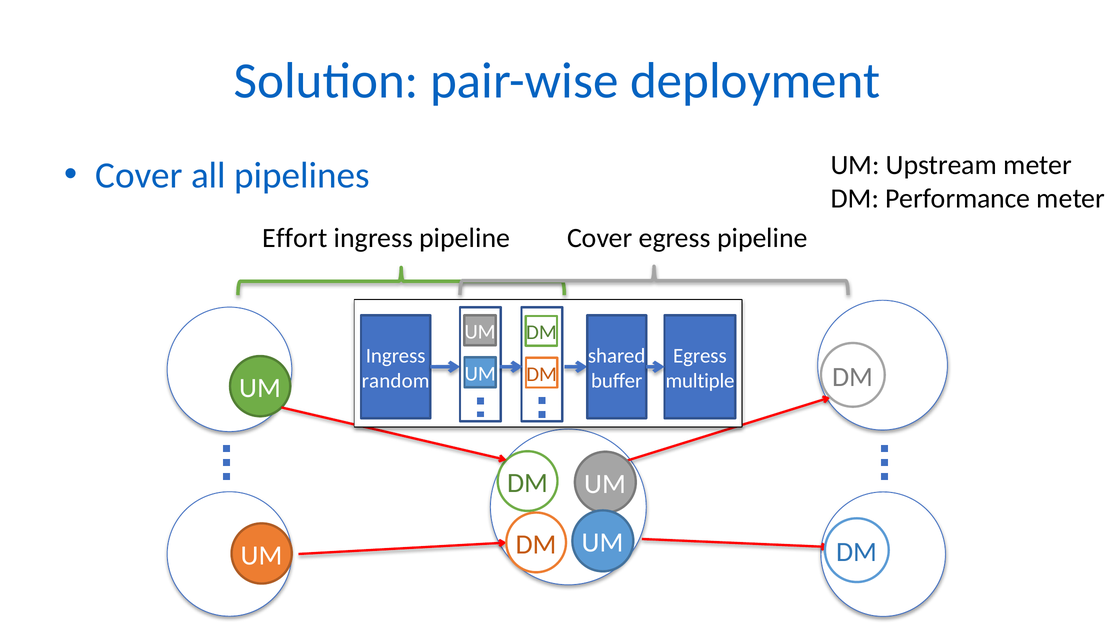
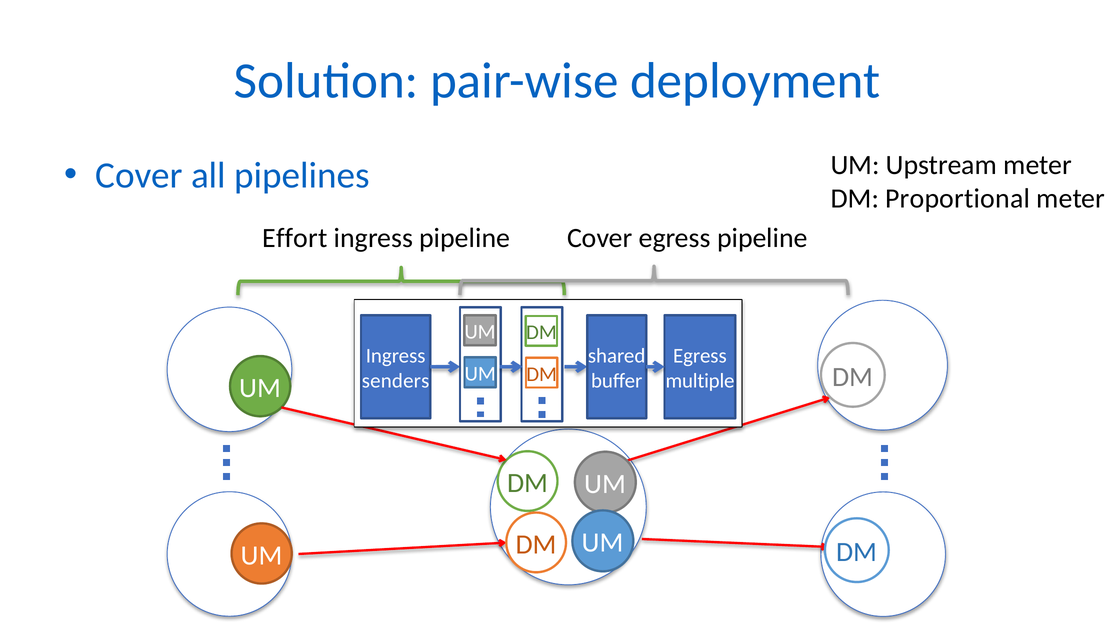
Performance: Performance -> Proportional
random: random -> senders
